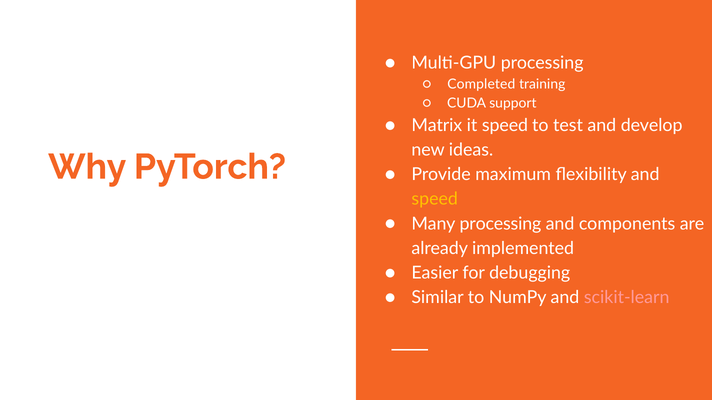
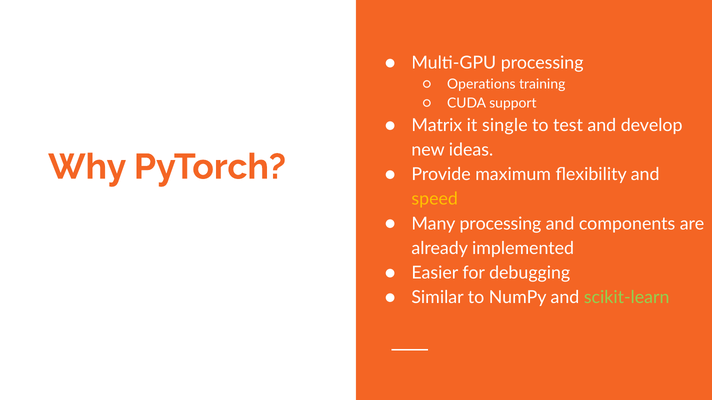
Completed: Completed -> Operations
it speed: speed -> single
scikit-learn colour: pink -> light green
